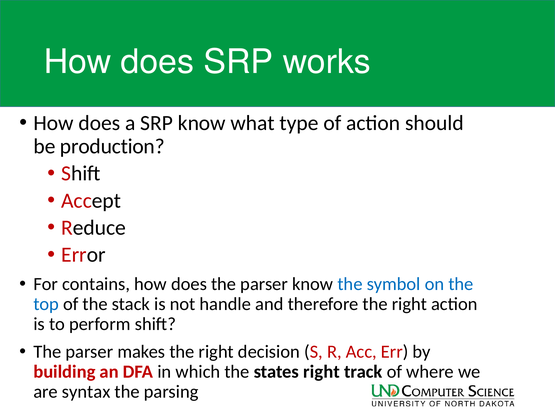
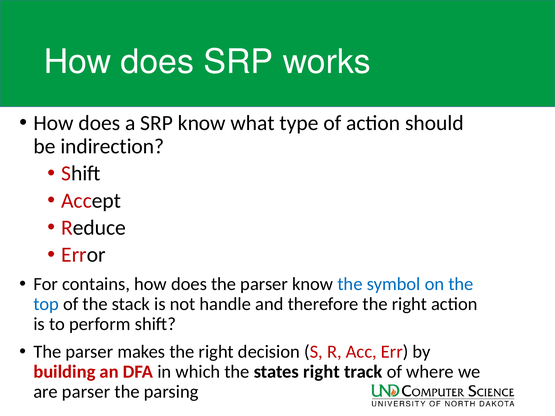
production: production -> indirection
are syntax: syntax -> parser
